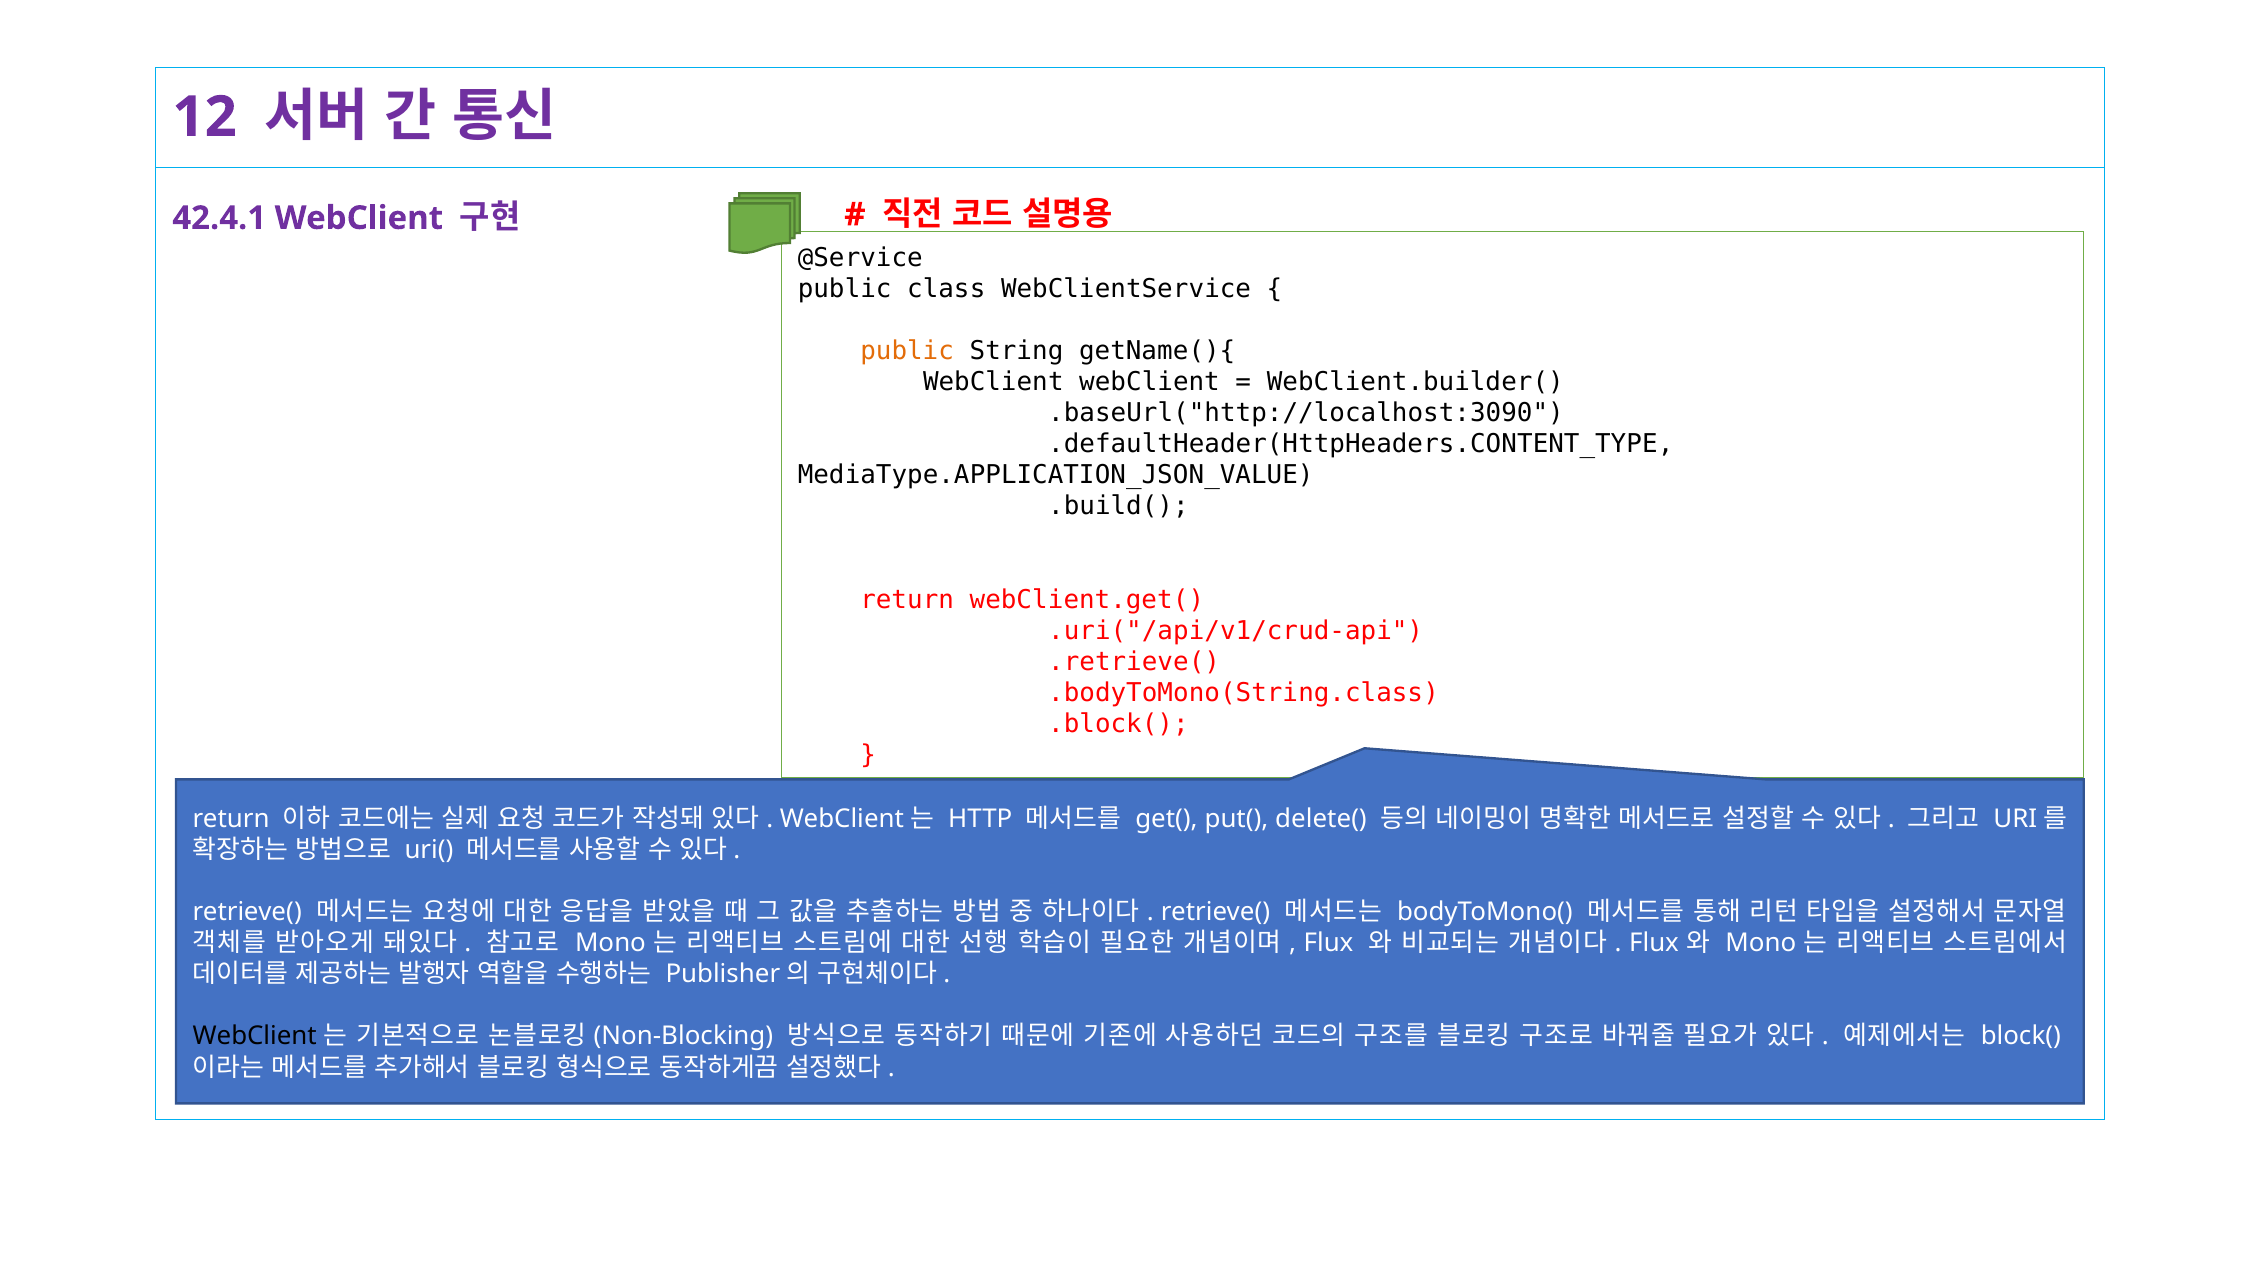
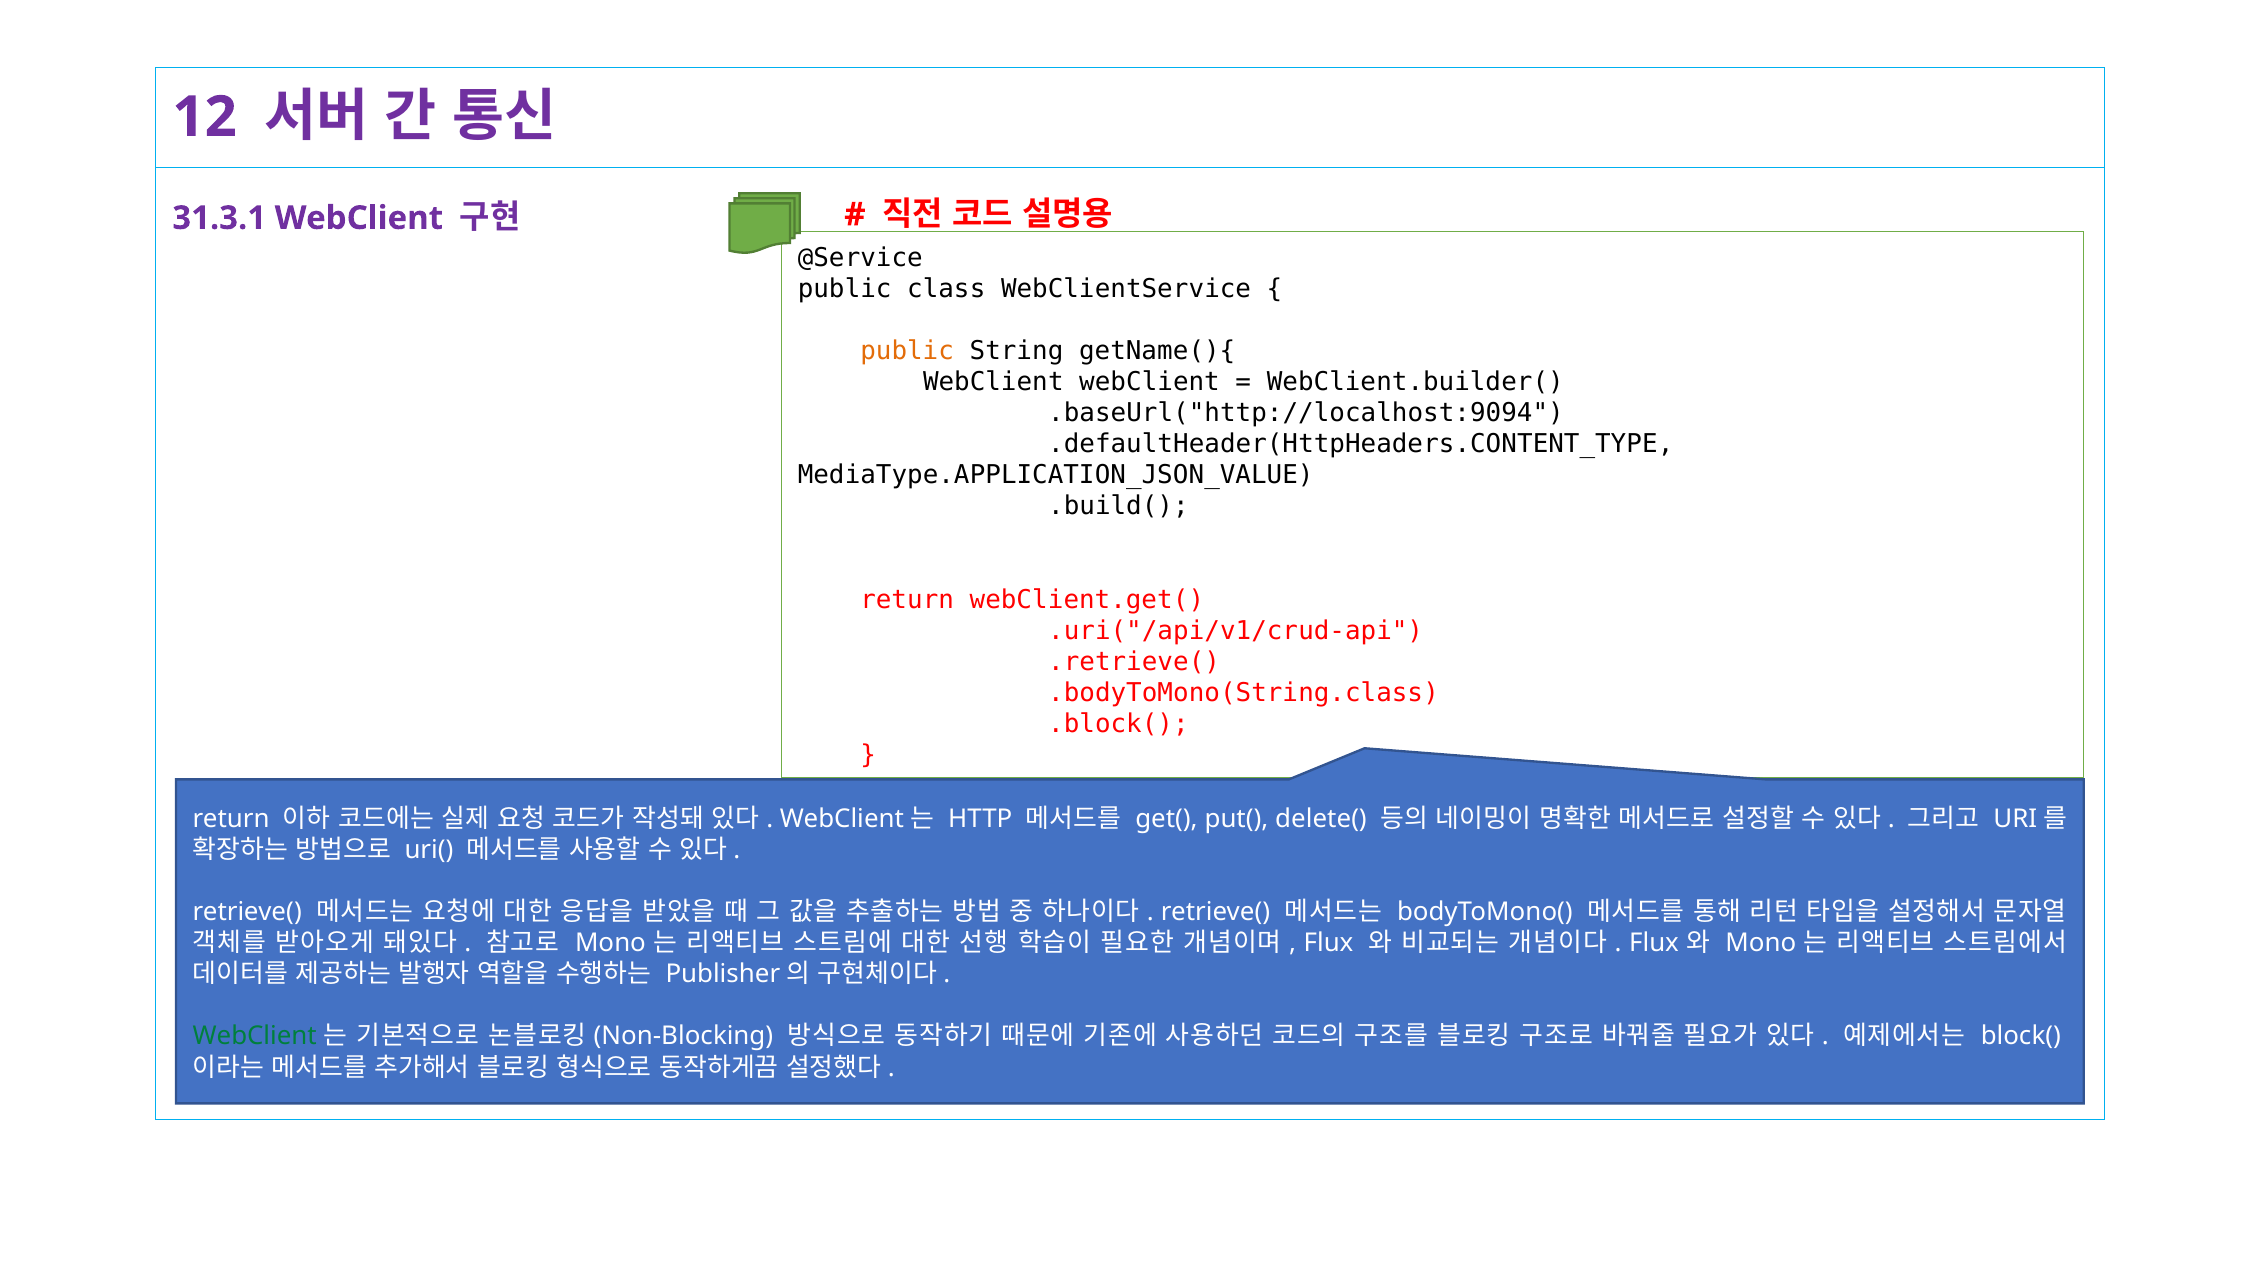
42.4.1: 42.4.1 -> 31.3.1
.baseUrl("http://localhost:3090: .baseUrl("http://localhost:3090 -> .baseUrl("http://localhost:9094
WebClient at (255, 1037) colour: black -> green
